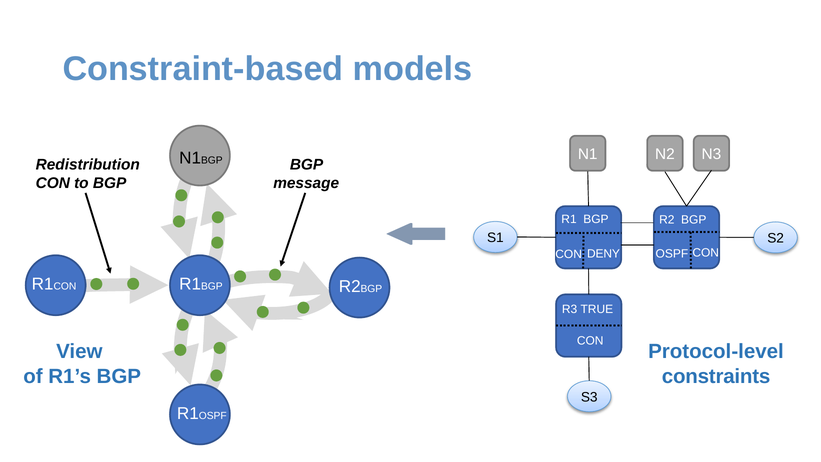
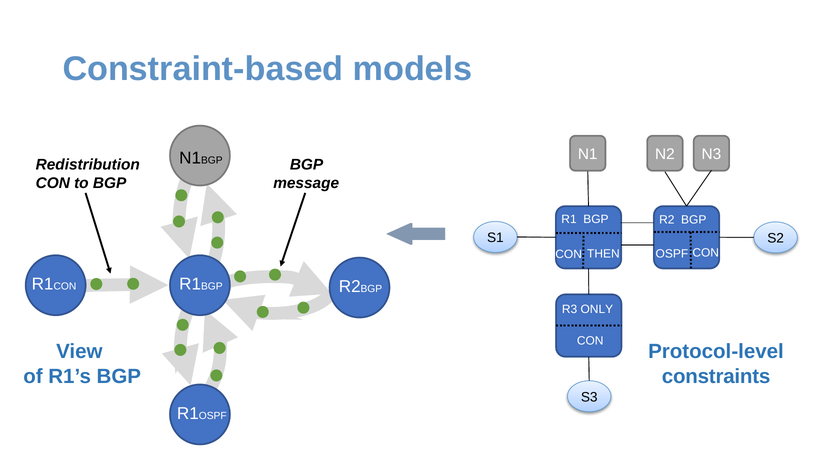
DENY: DENY -> THEN
TRUE: TRUE -> ONLY
